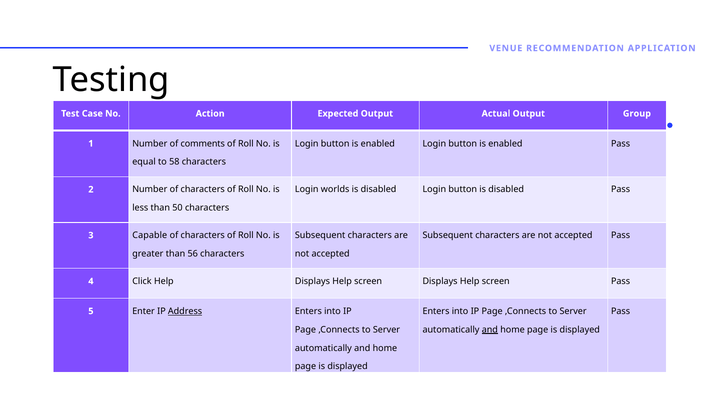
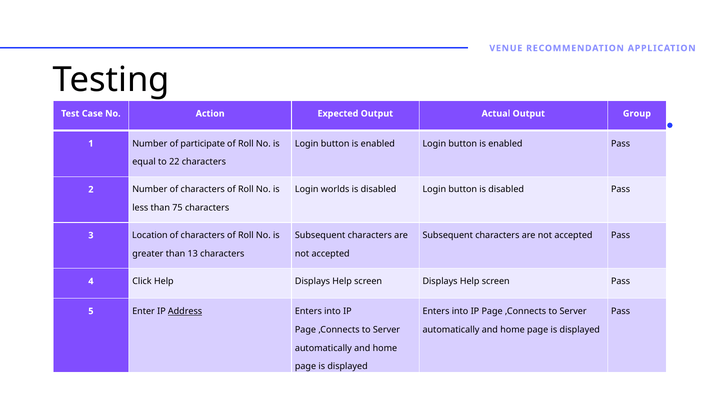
comments: comments -> participate
58: 58 -> 22
50: 50 -> 75
Capable: Capable -> Location
56: 56 -> 13
and at (490, 329) underline: present -> none
